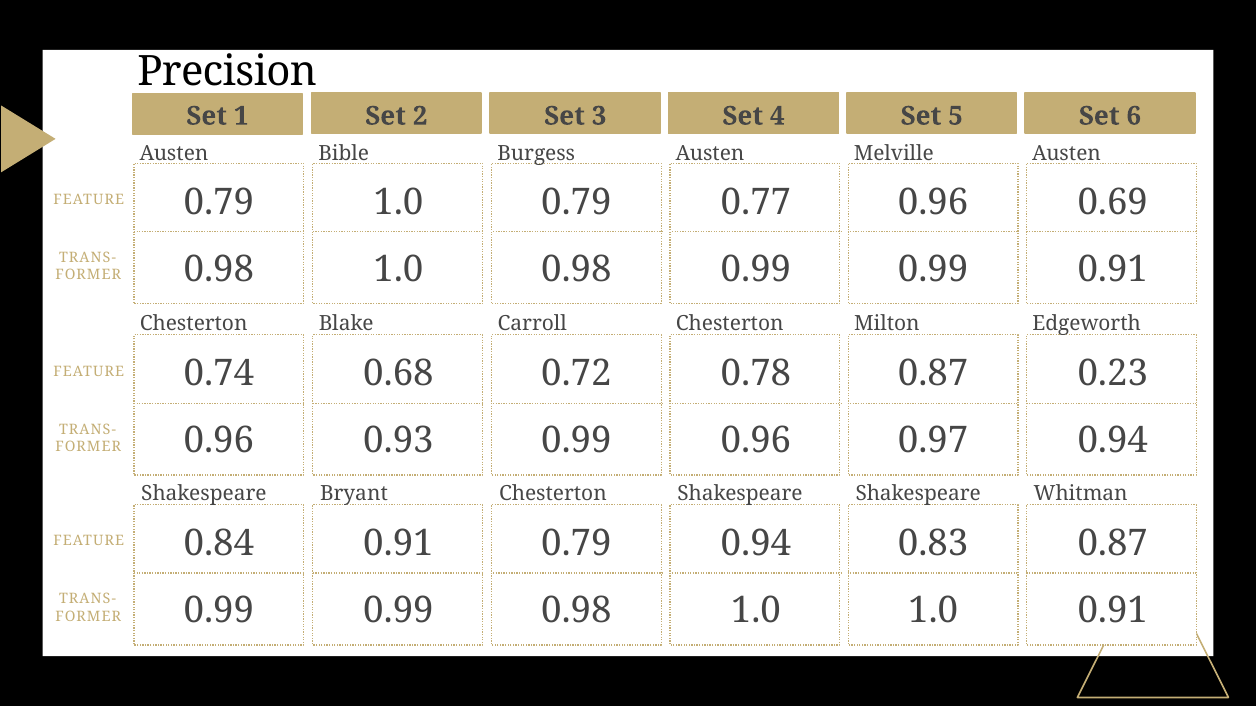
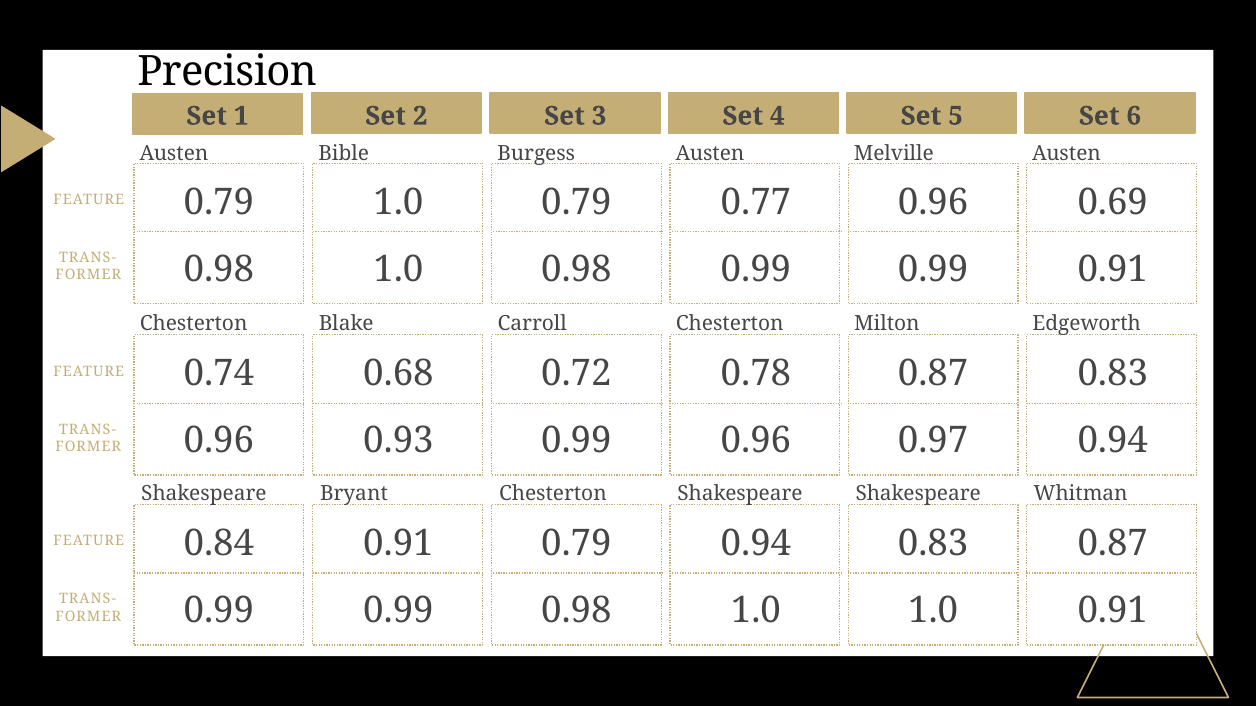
0.23 at (1113, 374): 0.23 -> 0.83
